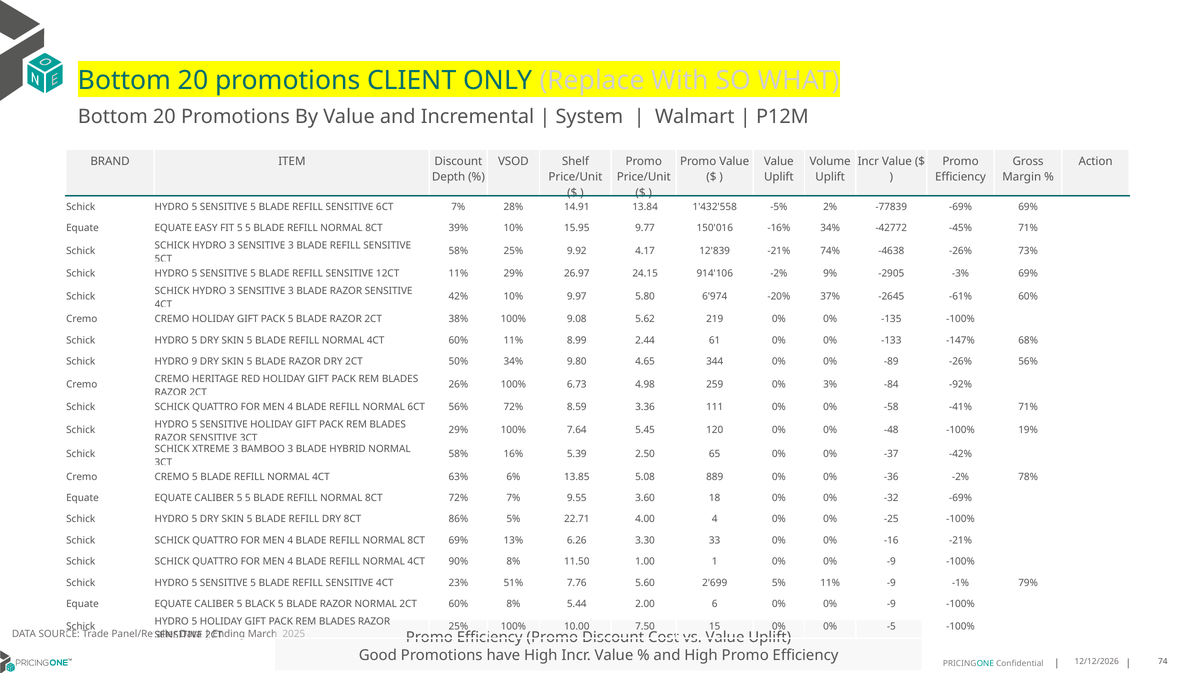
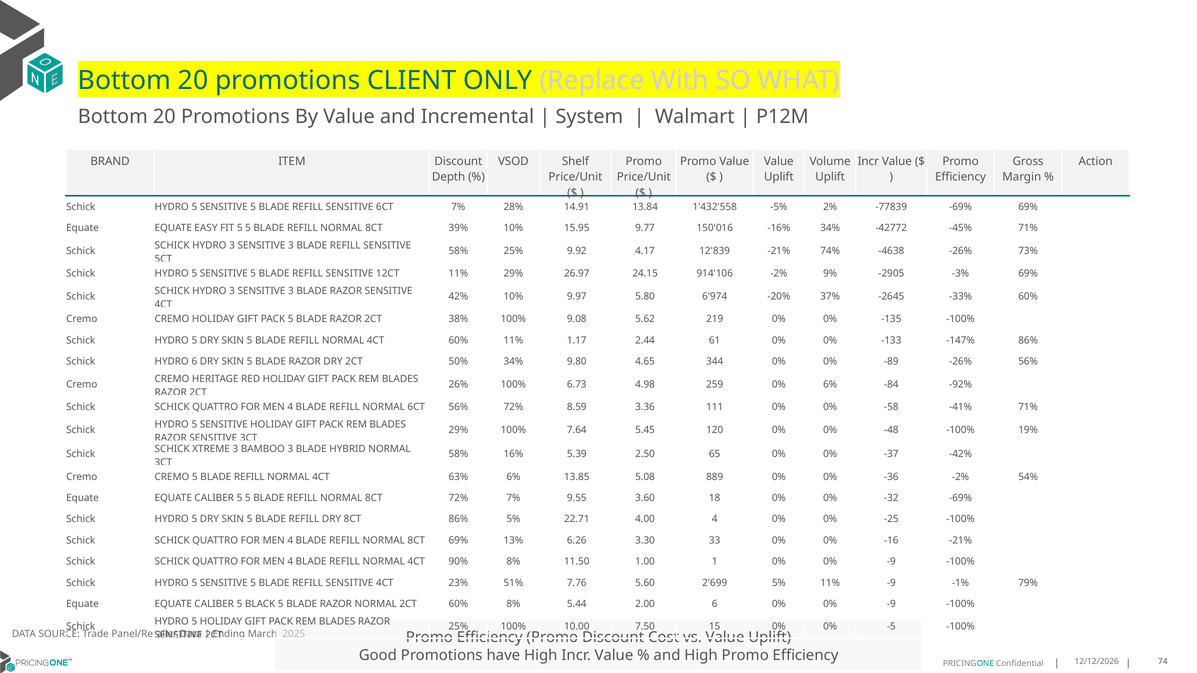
-61%: -61% -> -33%
8.99: 8.99 -> 1.17
-147% 68%: 68% -> 86%
HYDRO 9: 9 -> 6
0% 3%: 3% -> 6%
78%: 78% -> 54%
